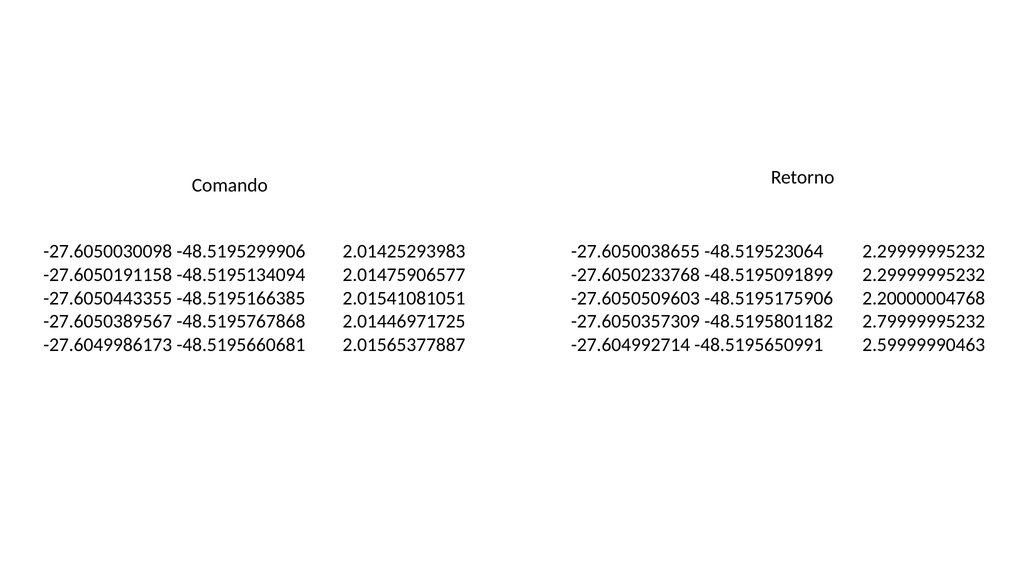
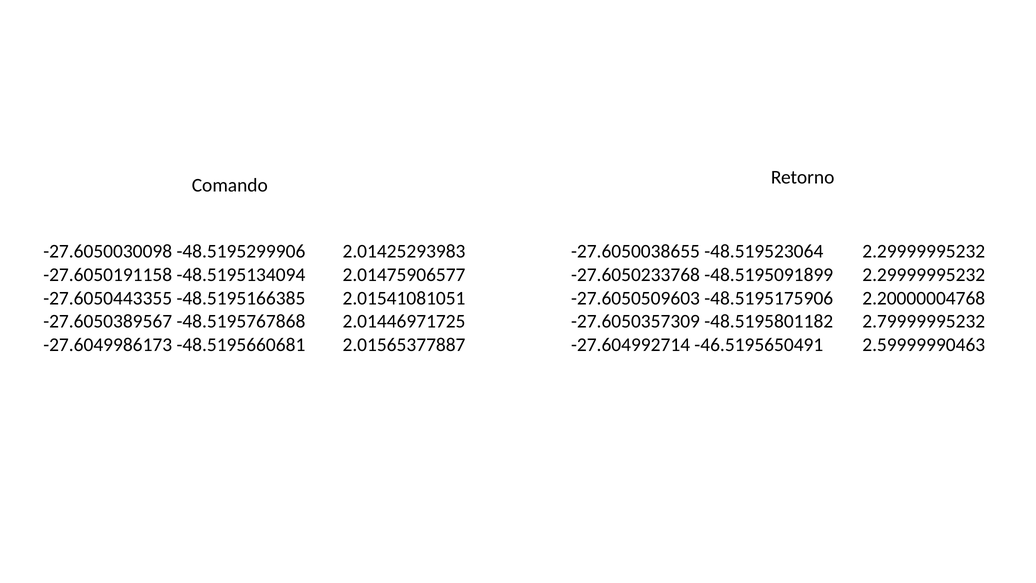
-48.5195650991: -48.5195650991 -> -46.5195650491
